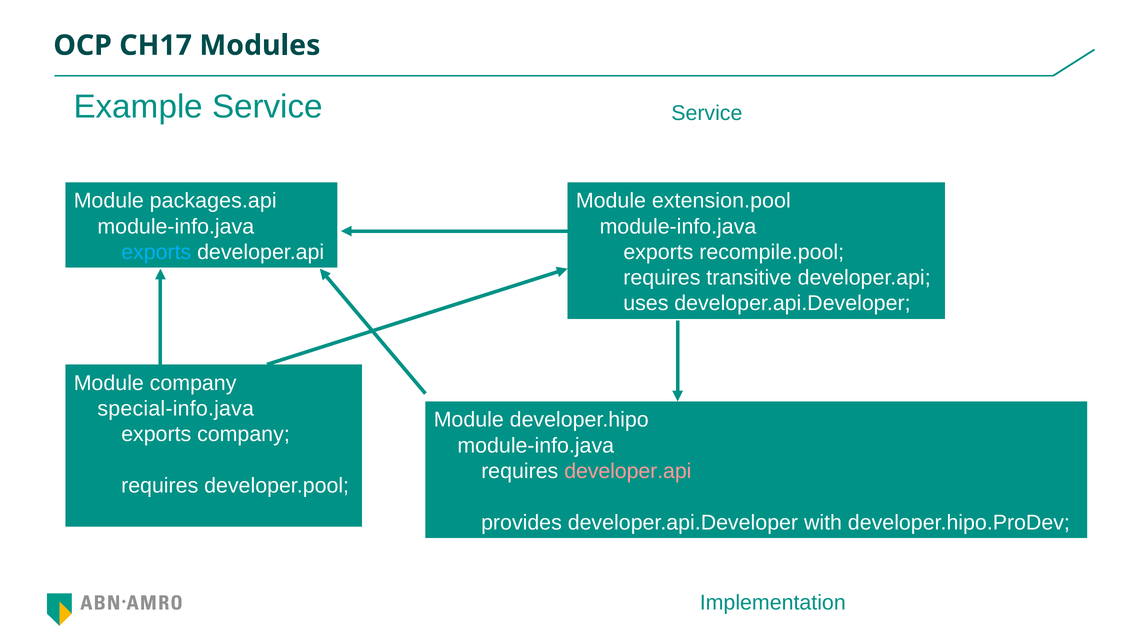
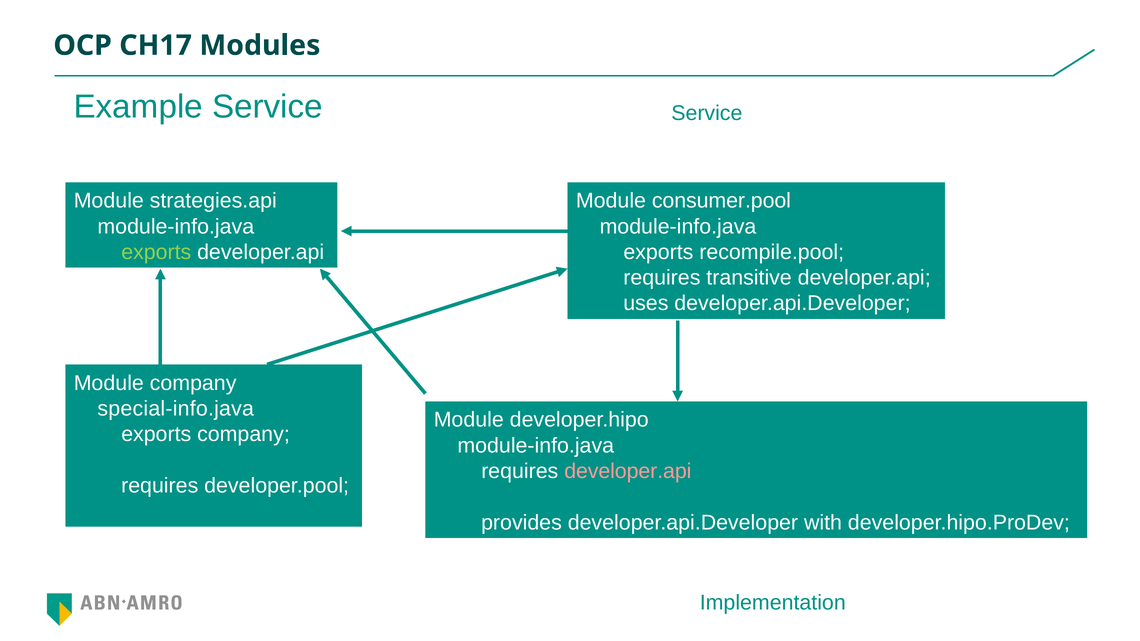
packages.api: packages.api -> strategies.api
extension.pool: extension.pool -> consumer.pool
exports at (156, 252) colour: light blue -> light green
